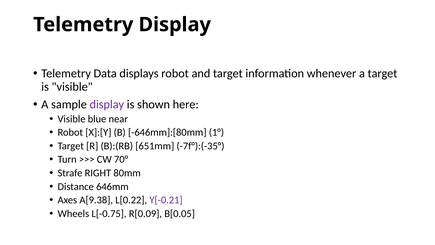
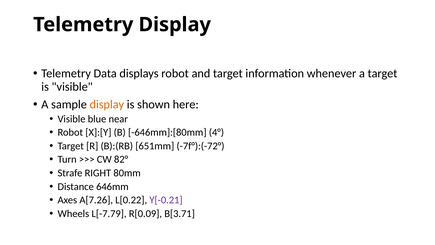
display at (107, 104) colour: purple -> orange
1°: 1° -> 4°
-7f°):(-35°: -7f°):(-35° -> -7f°):(-72°
70°: 70° -> 82°
A[9.38: A[9.38 -> A[7.26
L[-0.75: L[-0.75 -> L[-7.79
B[0.05: B[0.05 -> B[3.71
